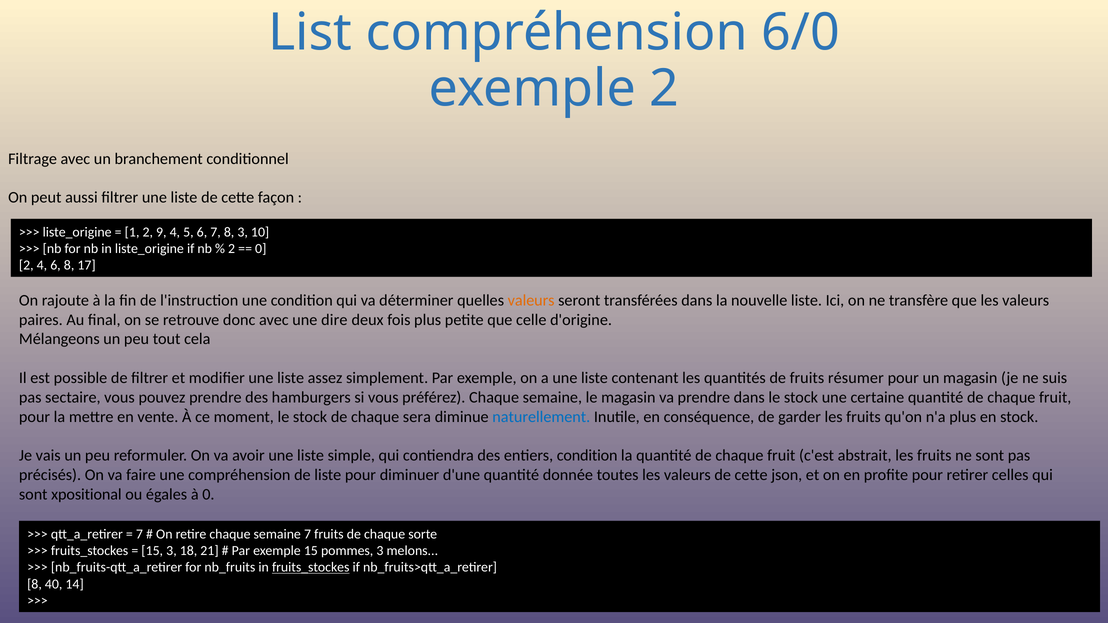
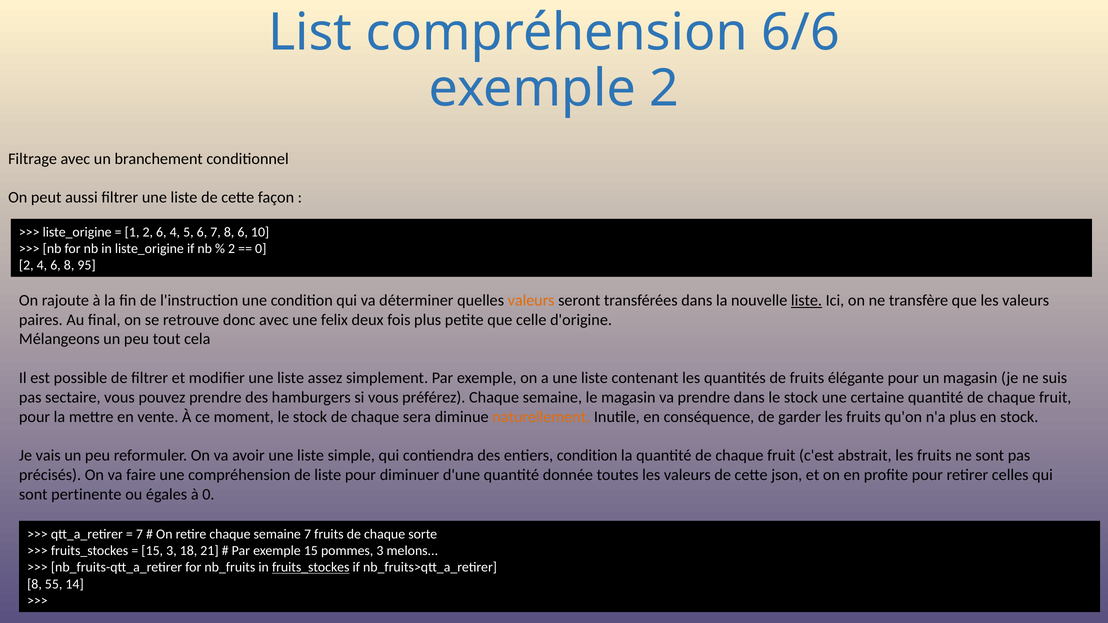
6/0: 6/0 -> 6/6
2 9: 9 -> 6
8 3: 3 -> 6
17: 17 -> 95
liste at (806, 300) underline: none -> present
dire: dire -> felix
résumer: résumer -> élégante
naturellement colour: blue -> orange
xpositional: xpositional -> pertinente
40: 40 -> 55
